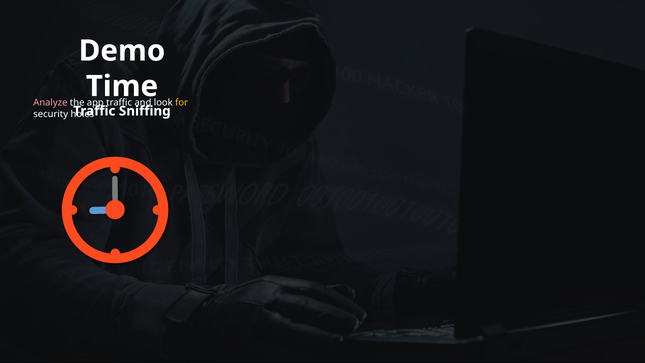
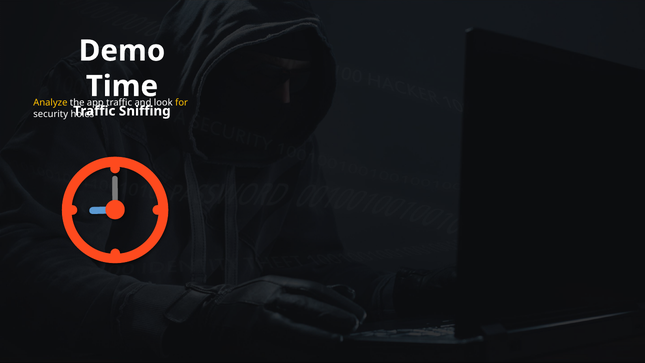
Analyze colour: pink -> yellow
